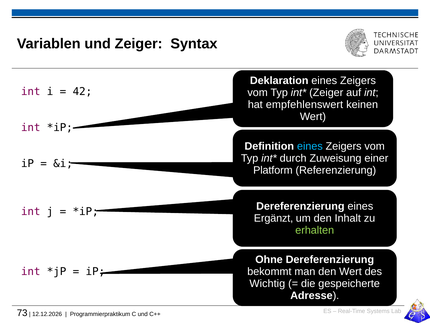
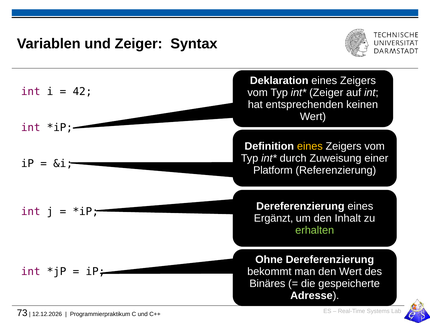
empfehlenswert: empfehlenswert -> entsprechenden
eines at (310, 146) colour: light blue -> yellow
Wichtig: Wichtig -> Binäres
